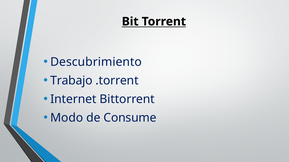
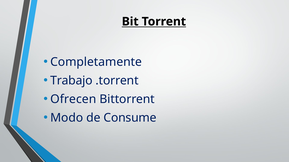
Descubrimiento: Descubrimiento -> Completamente
Internet: Internet -> Ofrecen
